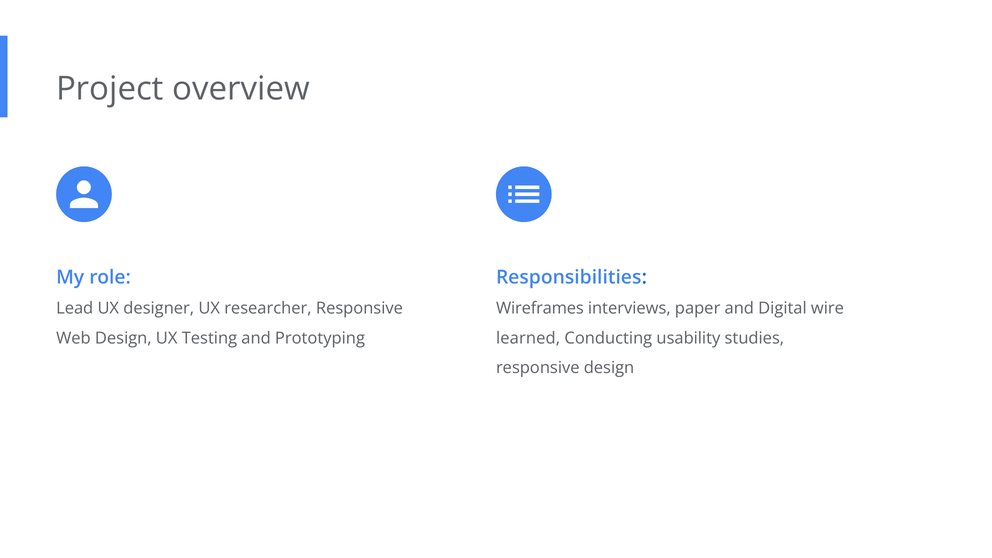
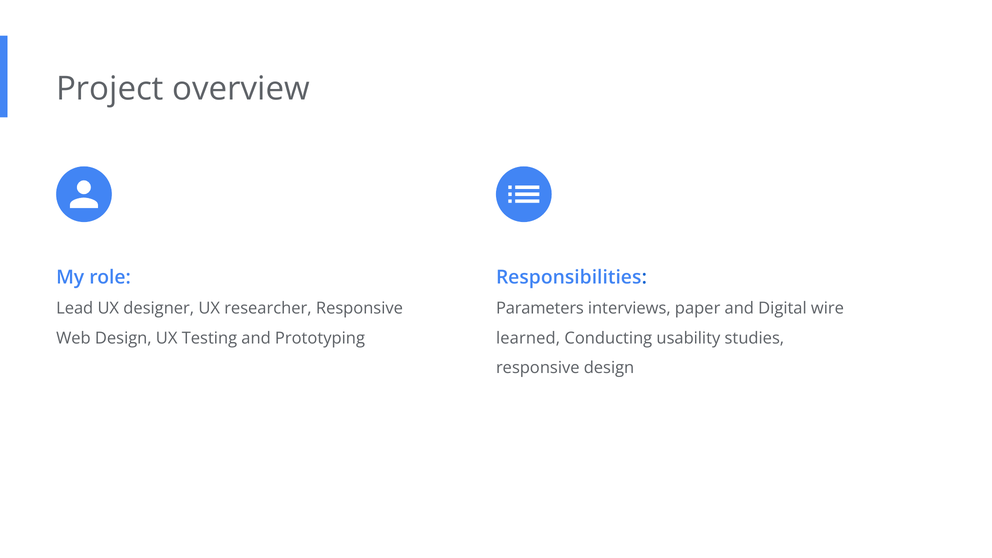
Wireframes: Wireframes -> Parameters
